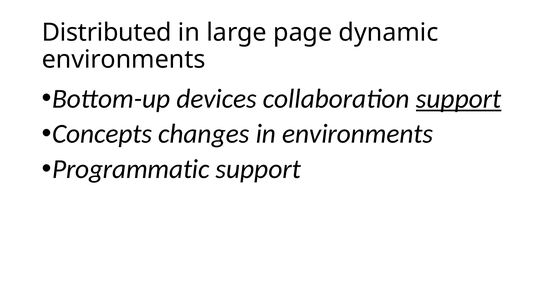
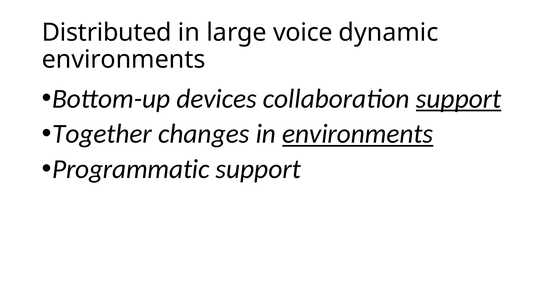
page: page -> voice
Concepts: Concepts -> Together
environments at (358, 134) underline: none -> present
